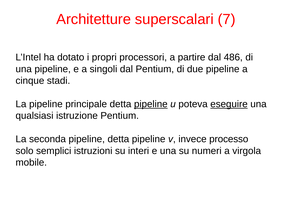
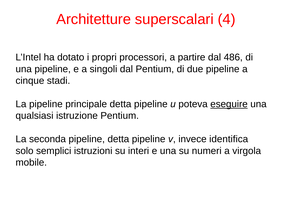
7: 7 -> 4
pipeline at (151, 104) underline: present -> none
processo: processo -> identifica
